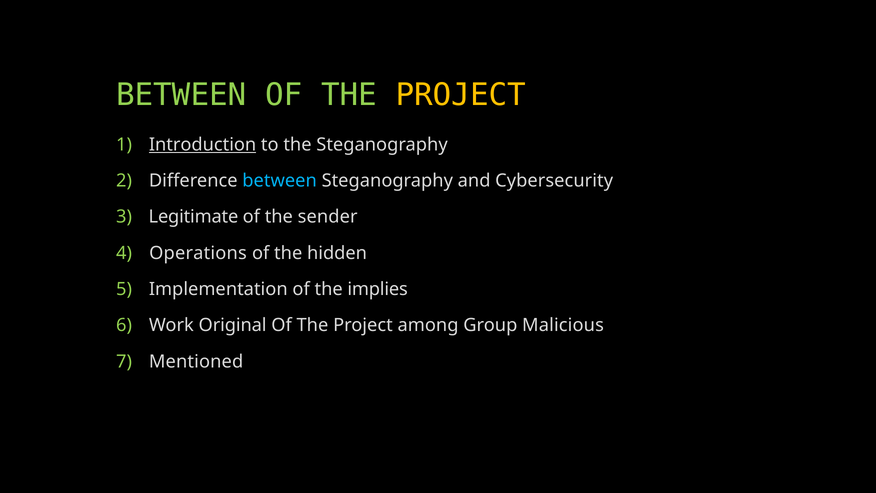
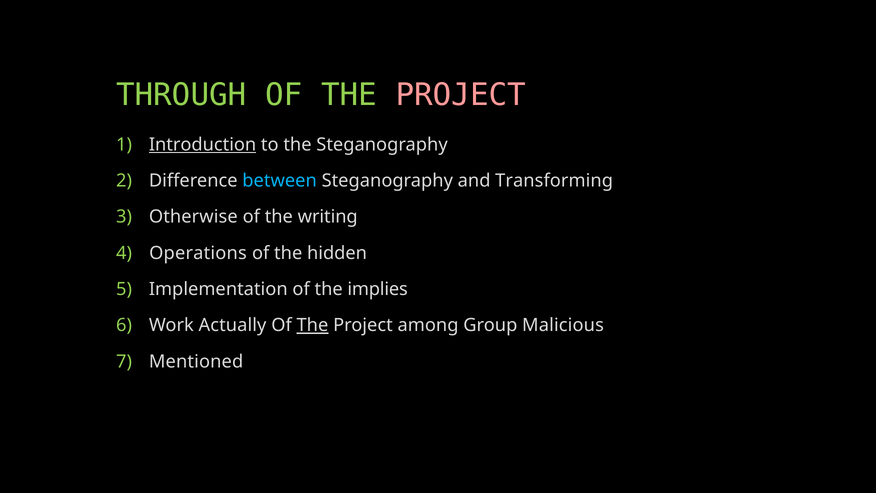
BETWEEN at (181, 95): BETWEEN -> THROUGH
PROJECT at (461, 95) colour: yellow -> pink
Cybersecurity: Cybersecurity -> Transforming
Legitimate: Legitimate -> Otherwise
sender: sender -> writing
Original: Original -> Actually
The at (312, 325) underline: none -> present
